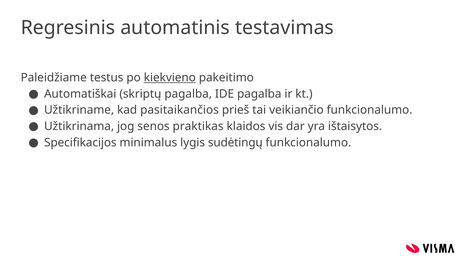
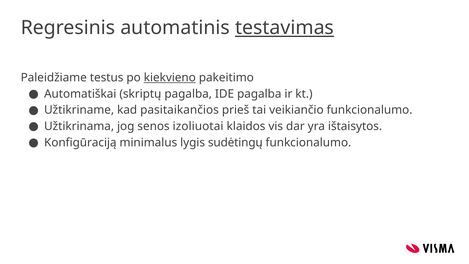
testavimas underline: none -> present
praktikas: praktikas -> izoliuotai
Specifikacijos: Specifikacijos -> Konfigūraciją
